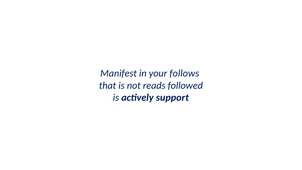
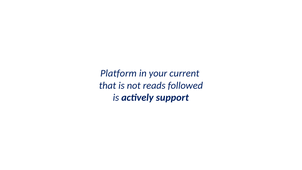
Manifest: Manifest -> Platform
follows: follows -> current
